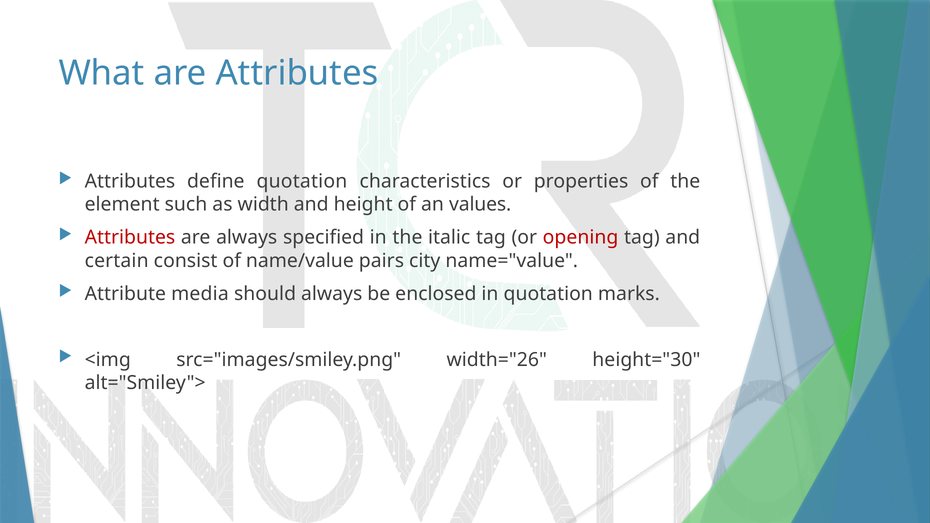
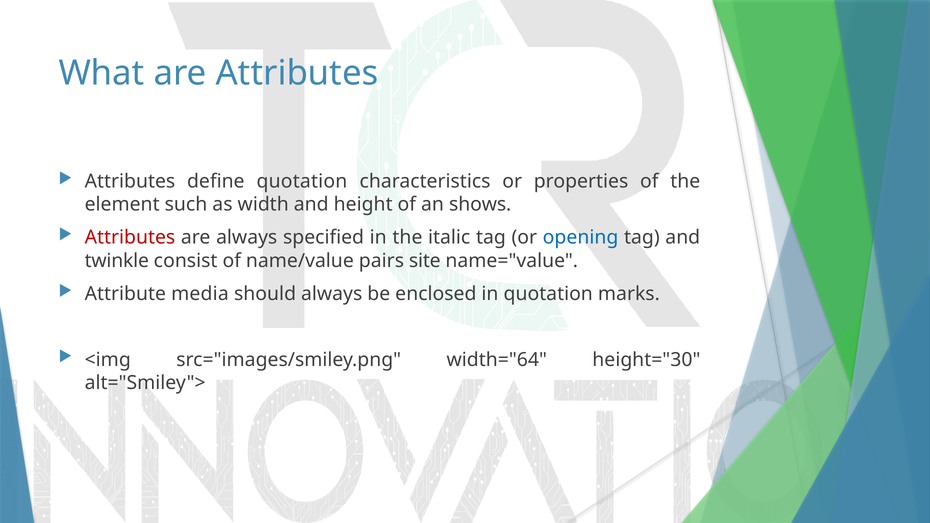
values: values -> shows
opening colour: red -> blue
certain: certain -> twinkle
city: city -> site
width="26: width="26 -> width="64
